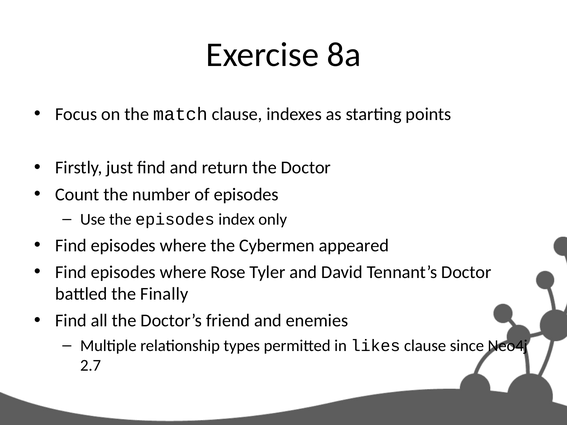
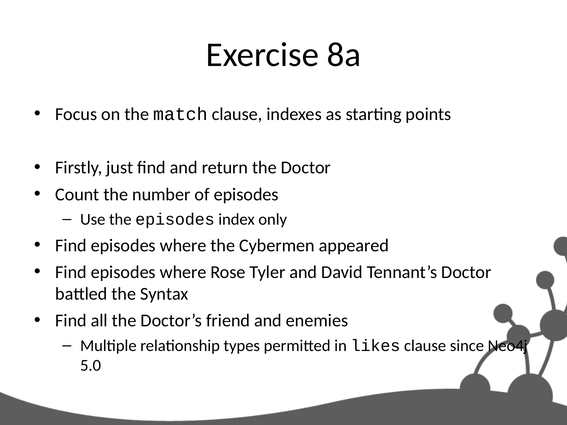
Finally: Finally -> Syntax
2.7: 2.7 -> 5.0
